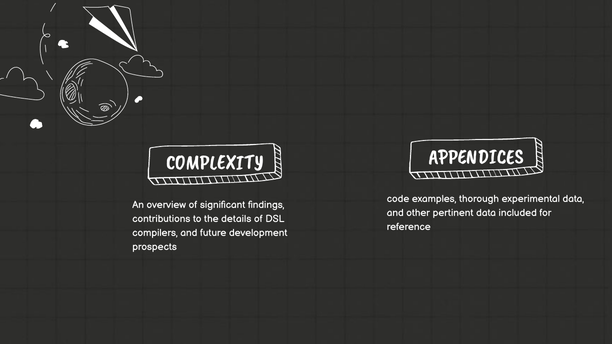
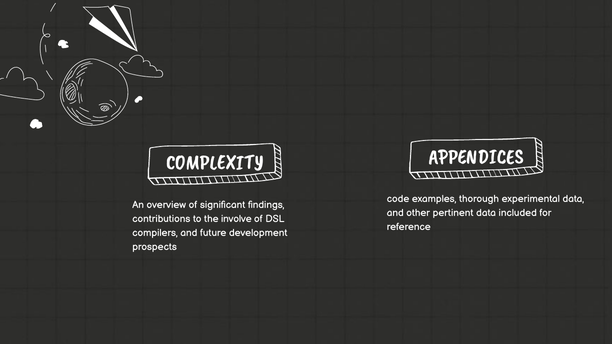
details: details -> involve
